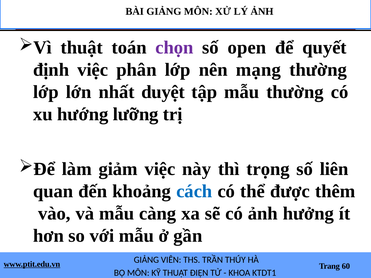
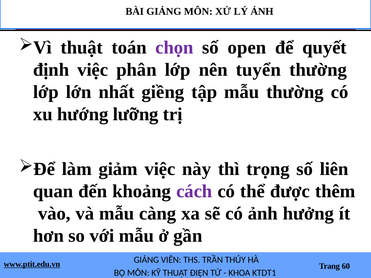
mạng: mạng -> tuyển
duyệt: duyệt -> giềng
cách colour: blue -> purple
